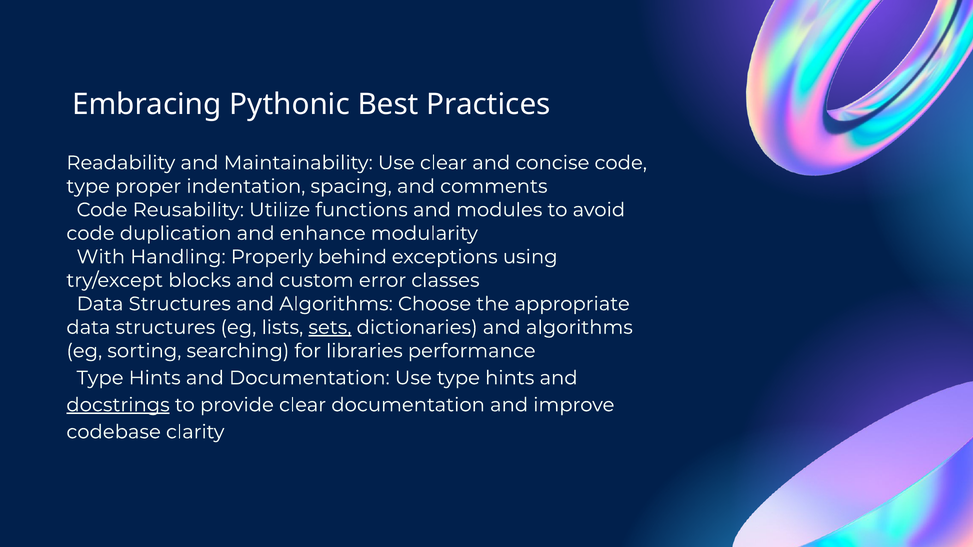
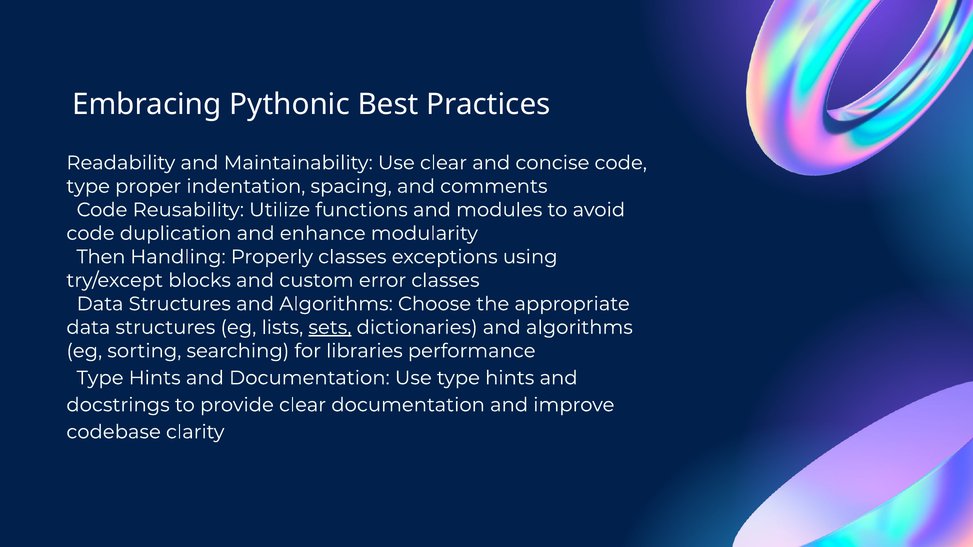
With: With -> Then
Properly behind: behind -> classes
docstrings underline: present -> none
